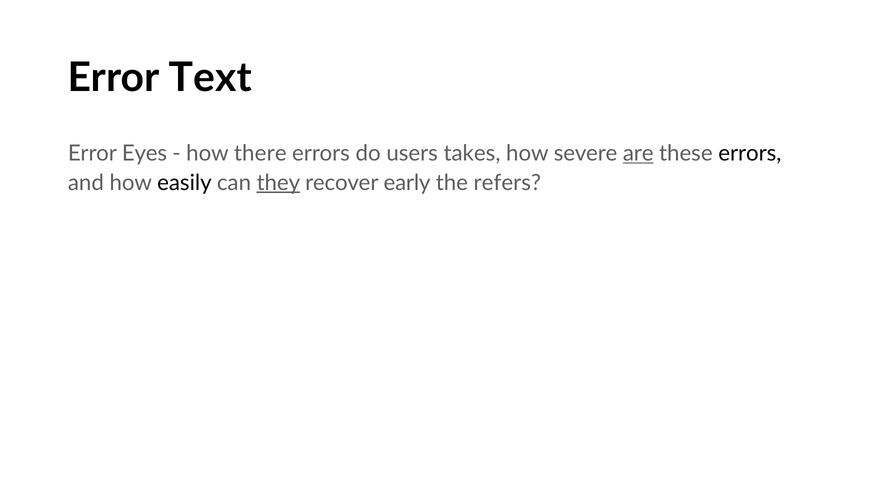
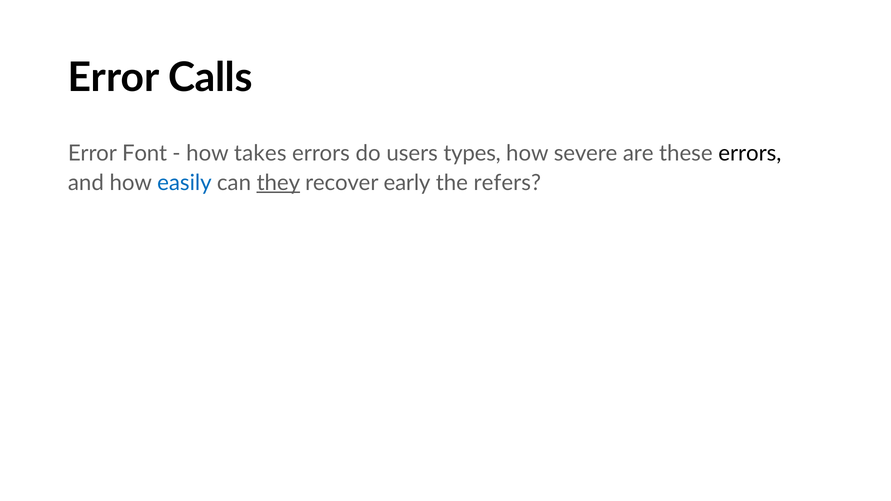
Text: Text -> Calls
Eyes: Eyes -> Font
there: there -> takes
takes: takes -> types
are underline: present -> none
easily colour: black -> blue
